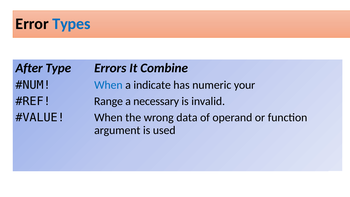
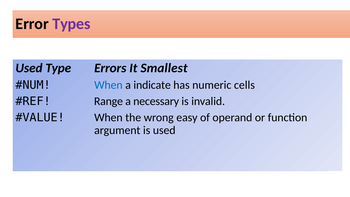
Types colour: blue -> purple
After at (29, 68): After -> Used
Combine: Combine -> Smallest
your: your -> cells
data: data -> easy
